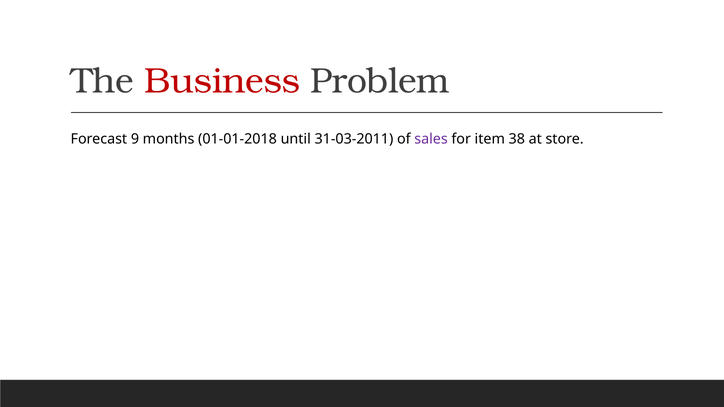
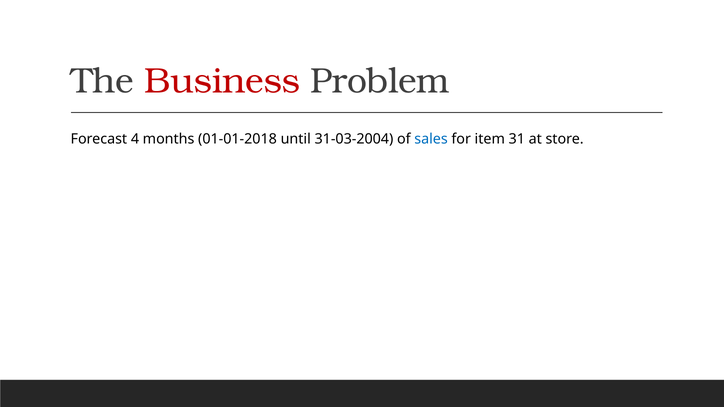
9: 9 -> 4
31-03-2011: 31-03-2011 -> 31-03-2004
sales colour: purple -> blue
38: 38 -> 31
